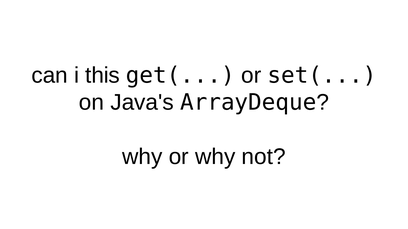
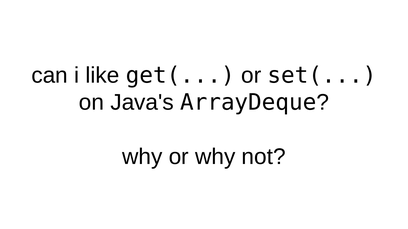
this: this -> like
